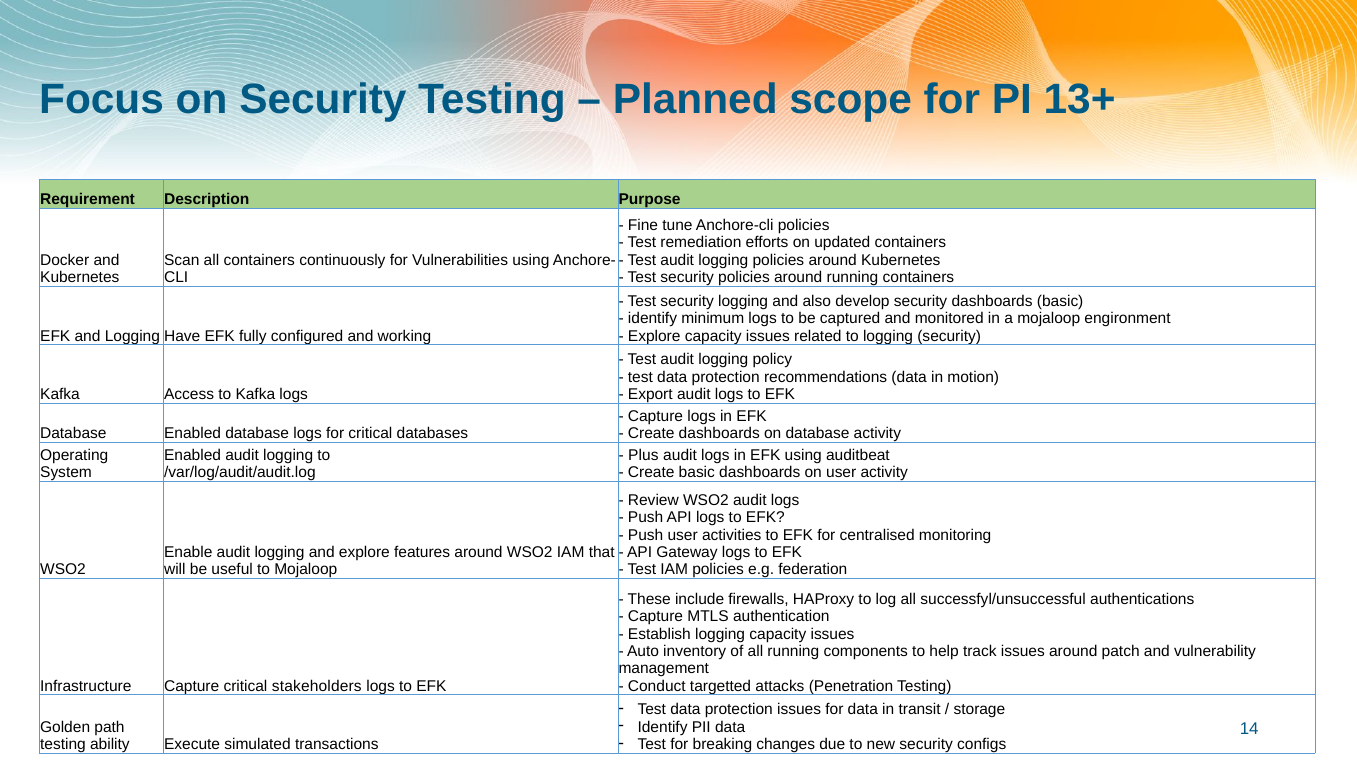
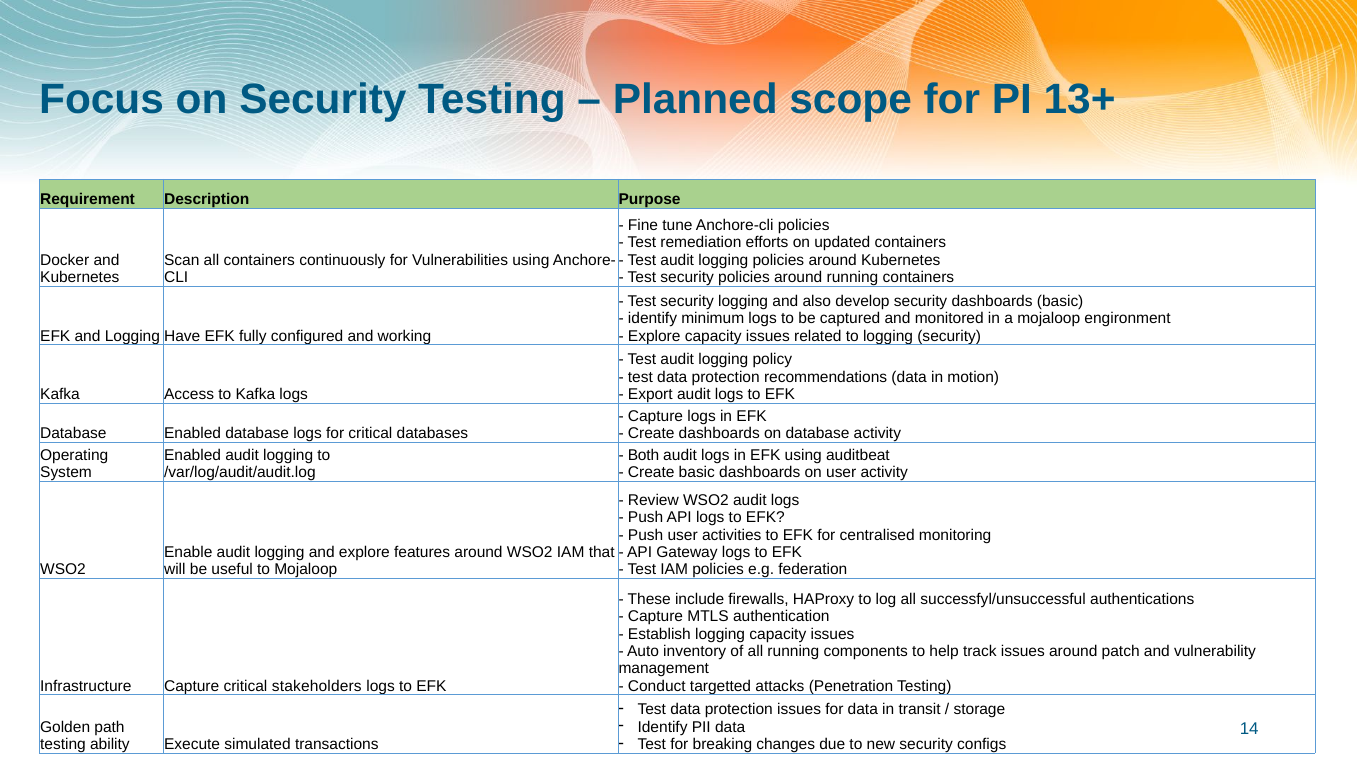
Plus: Plus -> Both
